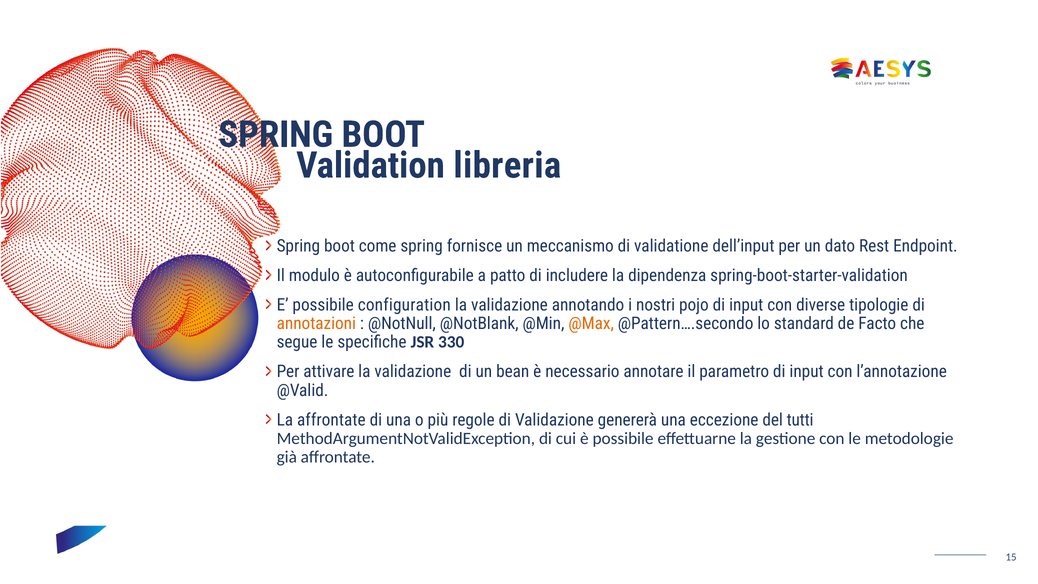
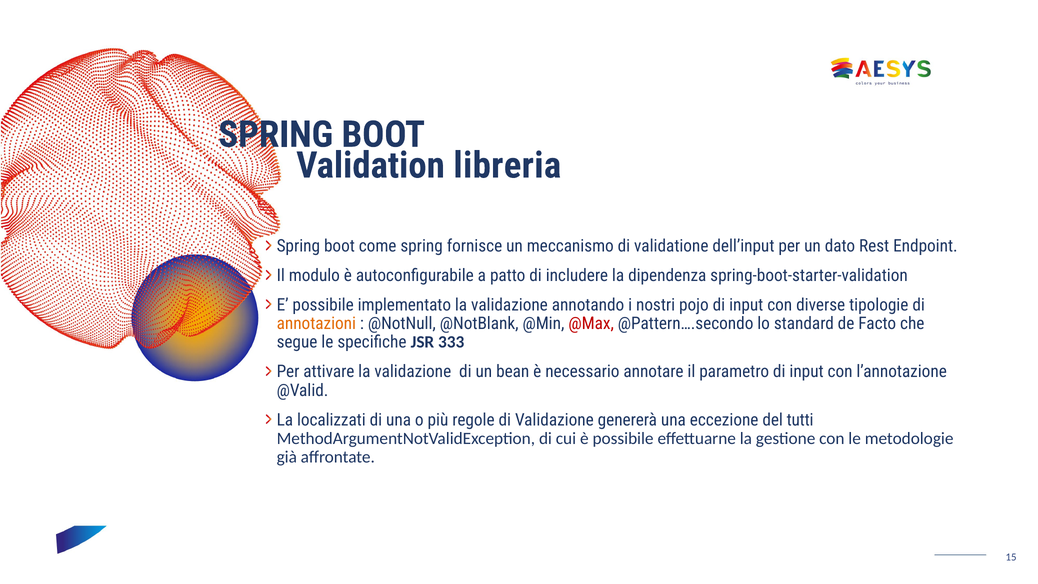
configuration: configuration -> implementato
@Max colour: orange -> red
330: 330 -> 333
La affrontate: affrontate -> localizzati
